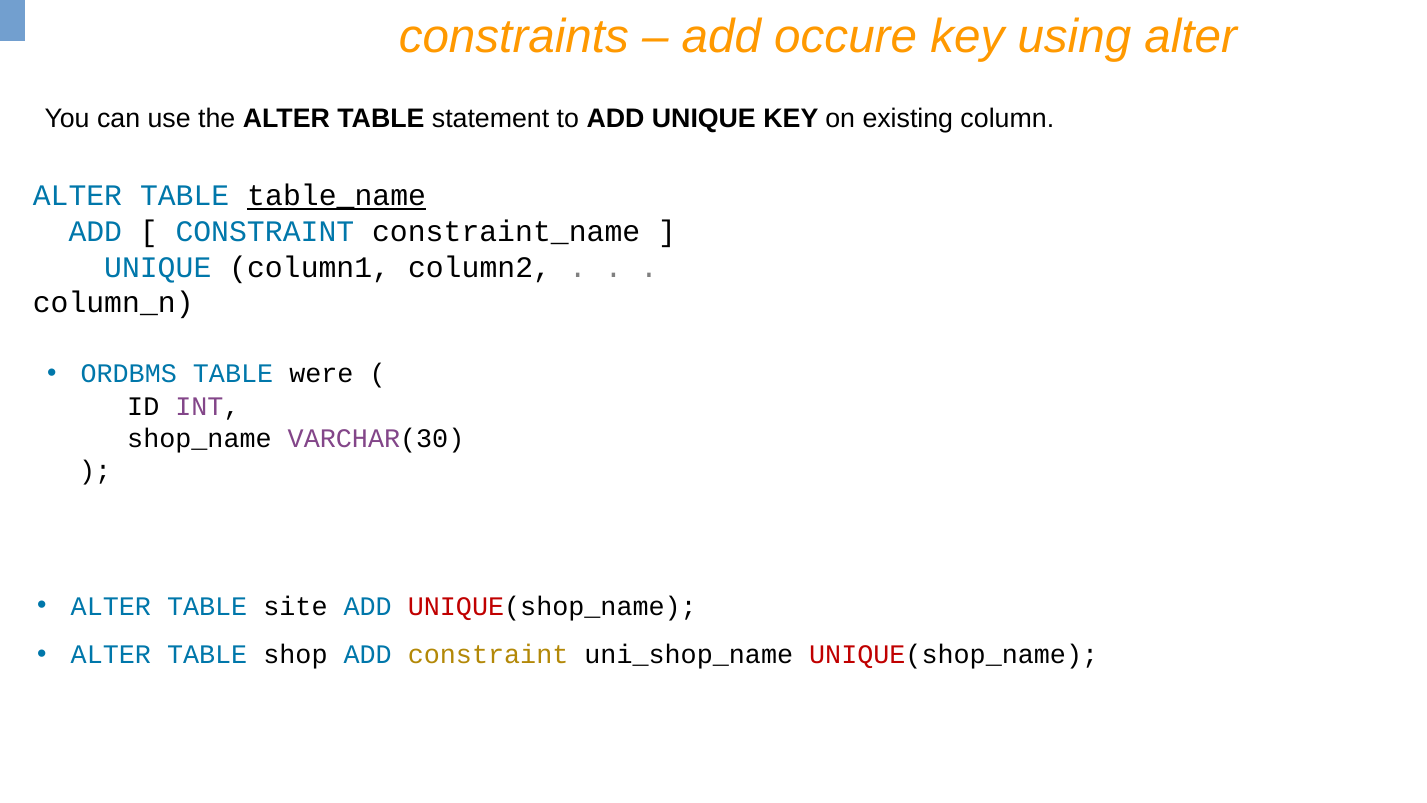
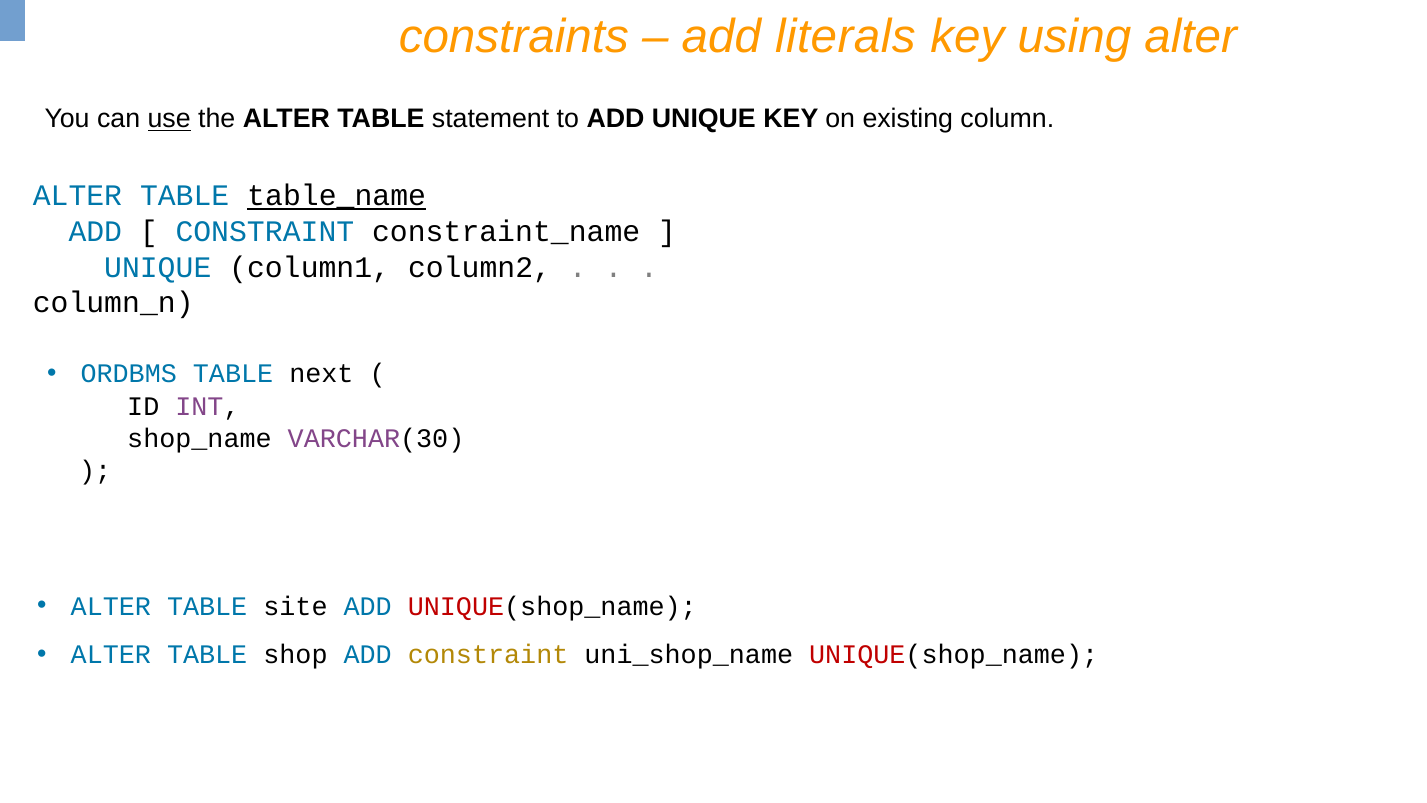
occure: occure -> literals
use underline: none -> present
were: were -> next
